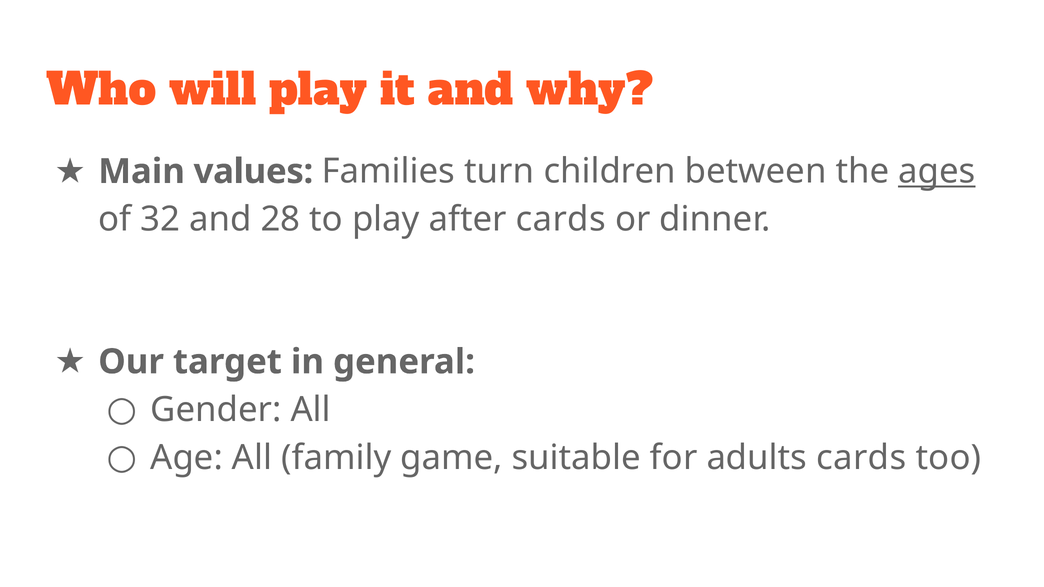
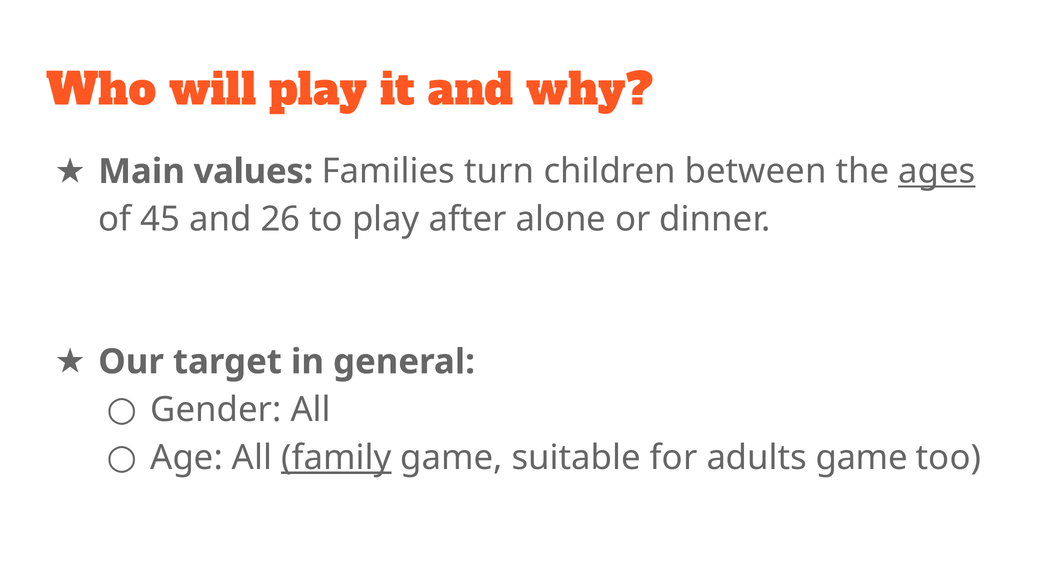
32: 32 -> 45
28: 28 -> 26
after cards: cards -> alone
family underline: none -> present
adults cards: cards -> game
